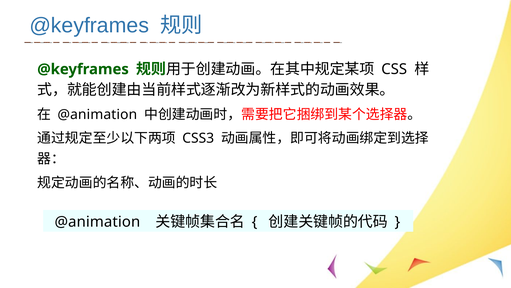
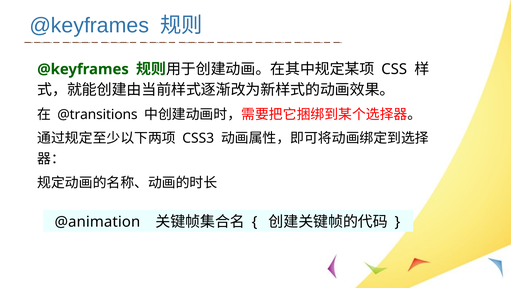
@animation at (97, 114): @animation -> @transitions
